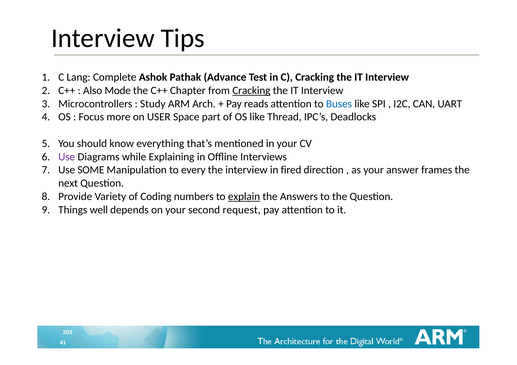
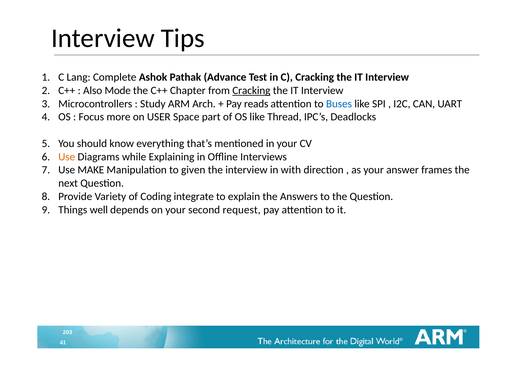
Use at (67, 157) colour: purple -> orange
SOME: SOME -> MAKE
every: every -> given
fired: fired -> with
numbers: numbers -> integrate
explain underline: present -> none
